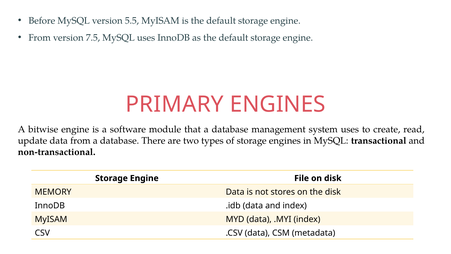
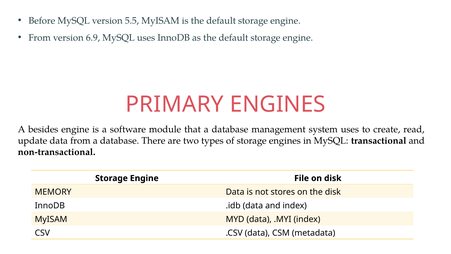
7.5: 7.5 -> 6.9
bitwise: bitwise -> besides
